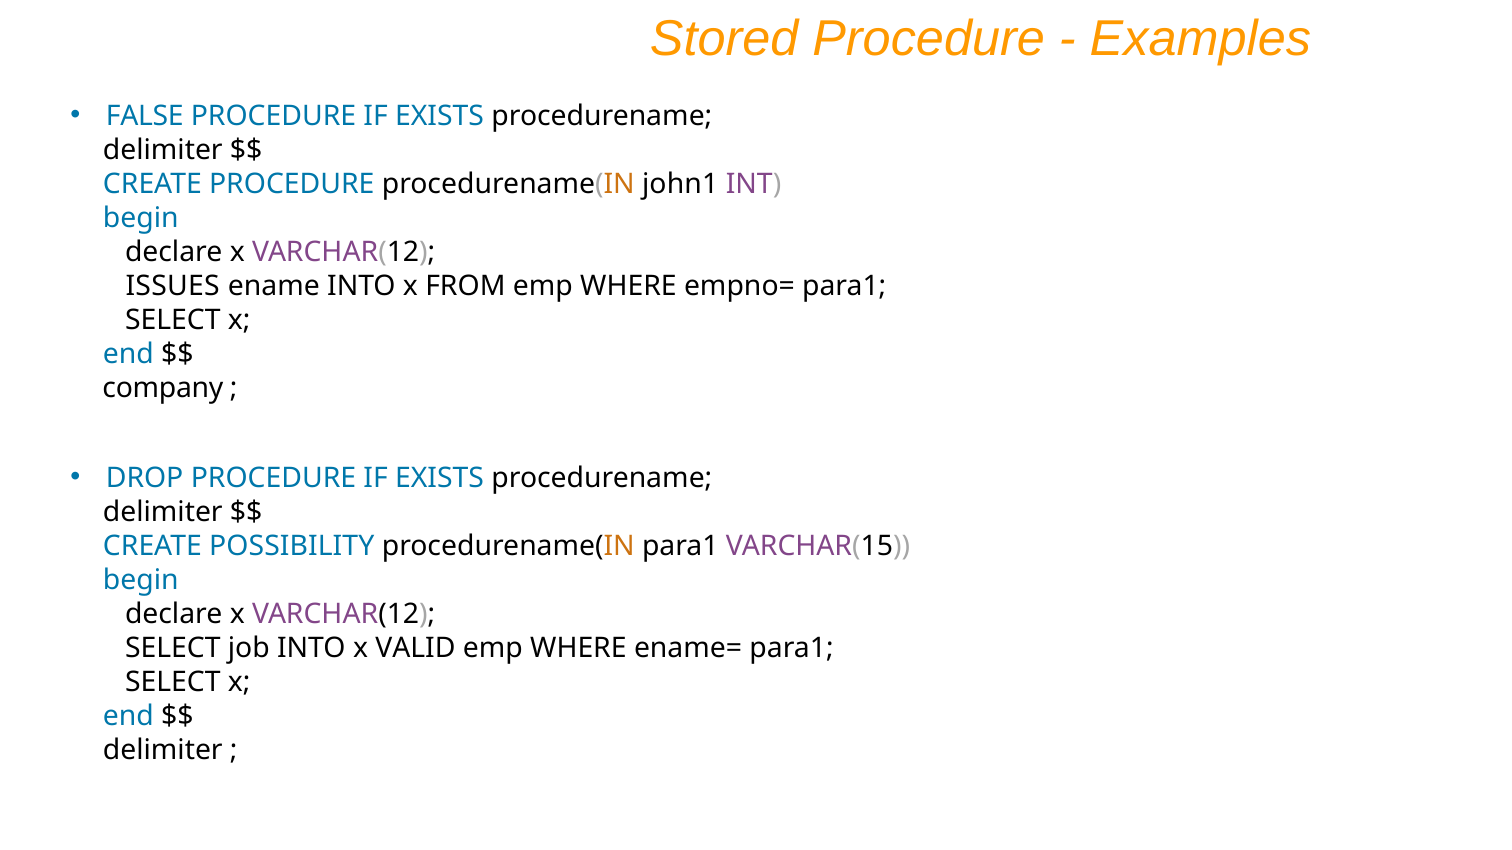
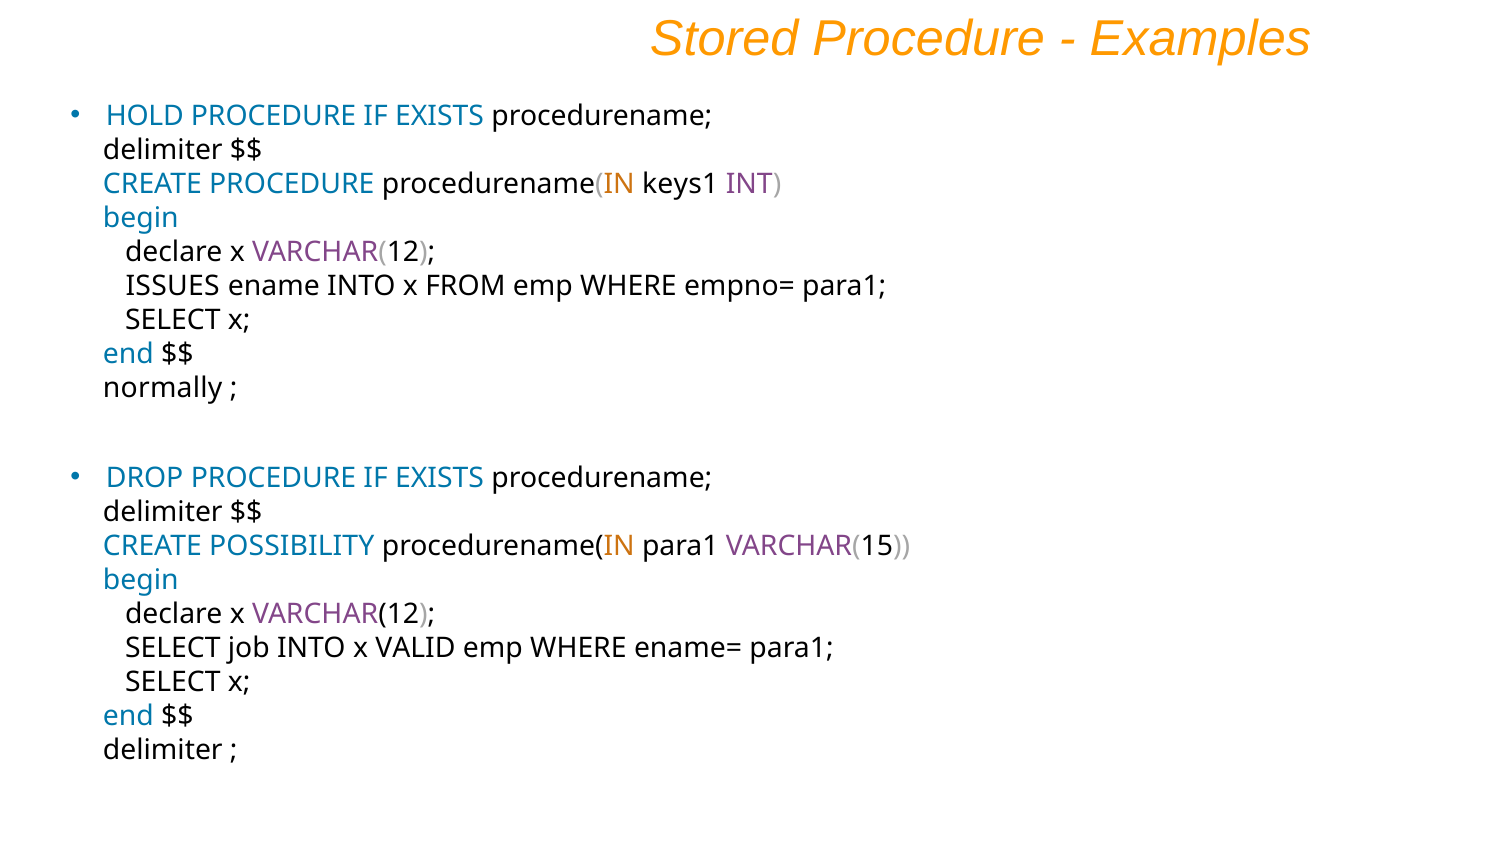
FALSE: FALSE -> HOLD
john1: john1 -> keys1
company: company -> normally
